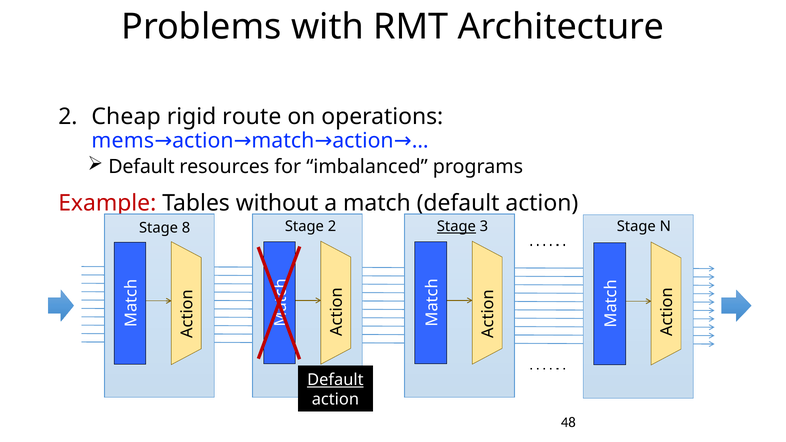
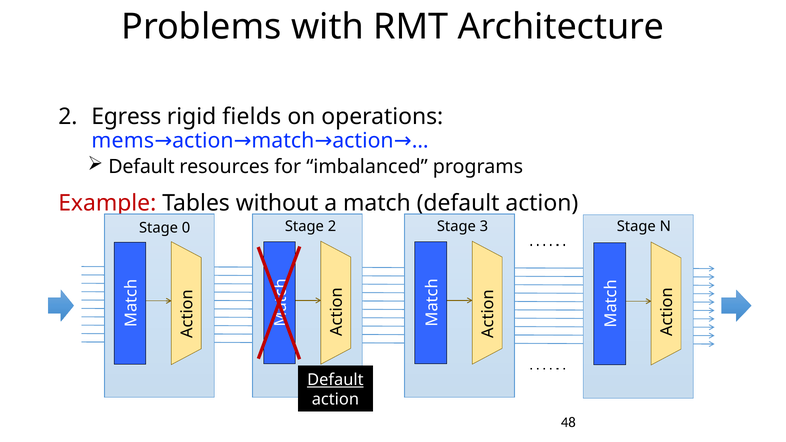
Cheap: Cheap -> Egress
route: route -> fields
8: 8 -> 0
Stage at (456, 227) underline: present -> none
